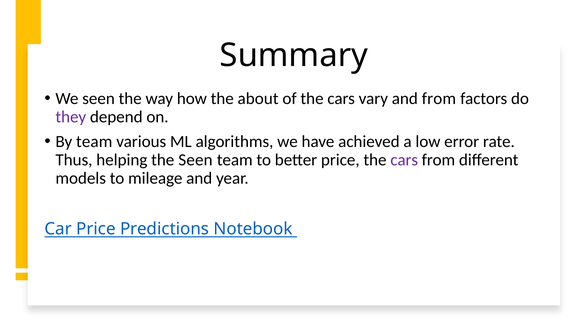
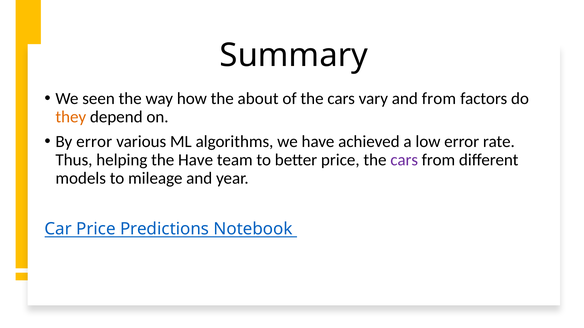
they colour: purple -> orange
By team: team -> error
the Seen: Seen -> Have
